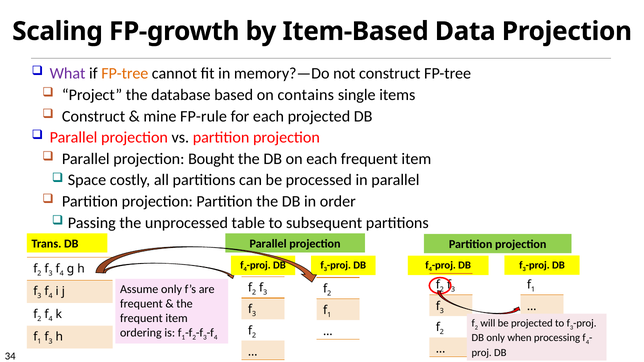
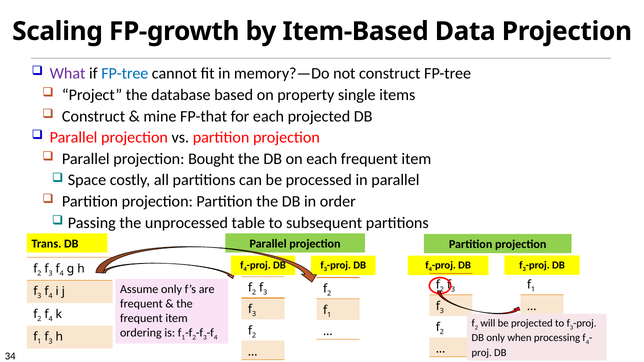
FP-tree at (125, 74) colour: orange -> blue
contains: contains -> property
FP-rule: FP-rule -> FP-that
